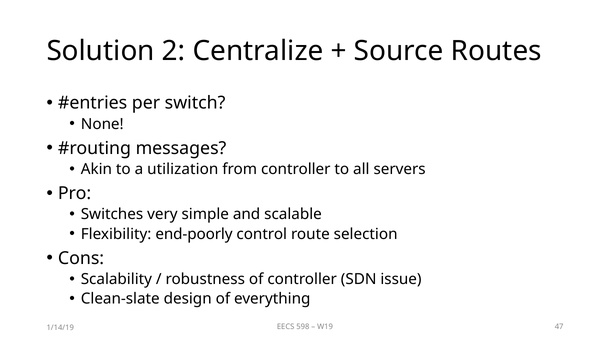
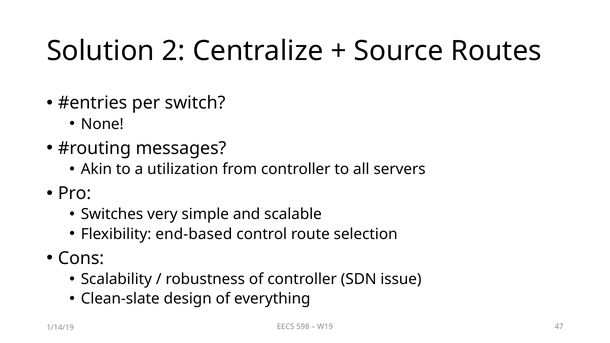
end-poorly: end-poorly -> end-based
